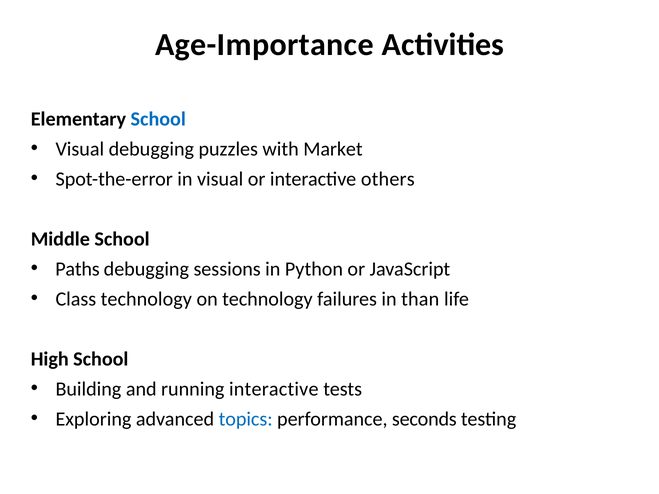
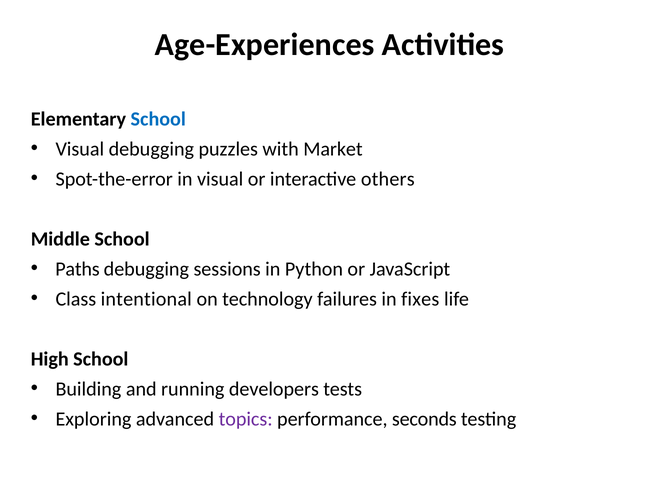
Age-Importance: Age-Importance -> Age-Experiences
Class technology: technology -> intentional
than: than -> fixes
running interactive: interactive -> developers
topics colour: blue -> purple
